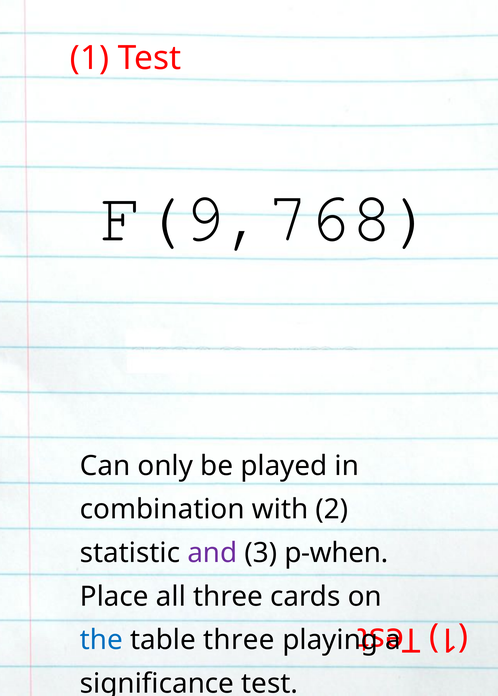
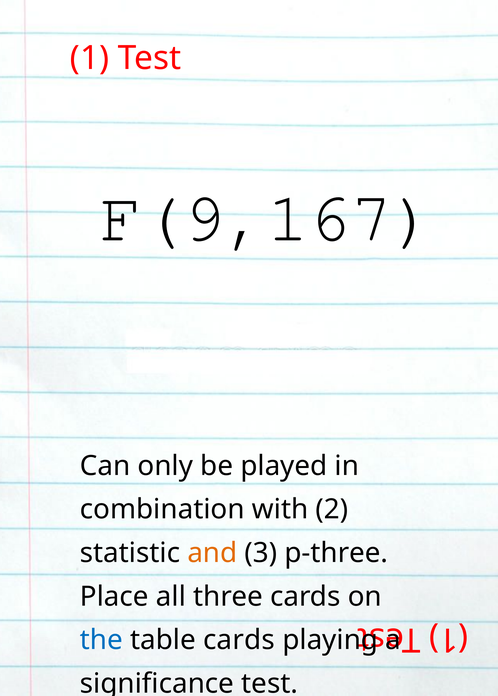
F(9,768: F(9,768 -> F(9,167
and colour: purple -> orange
p-when: p-when -> p-three
table three: three -> cards
